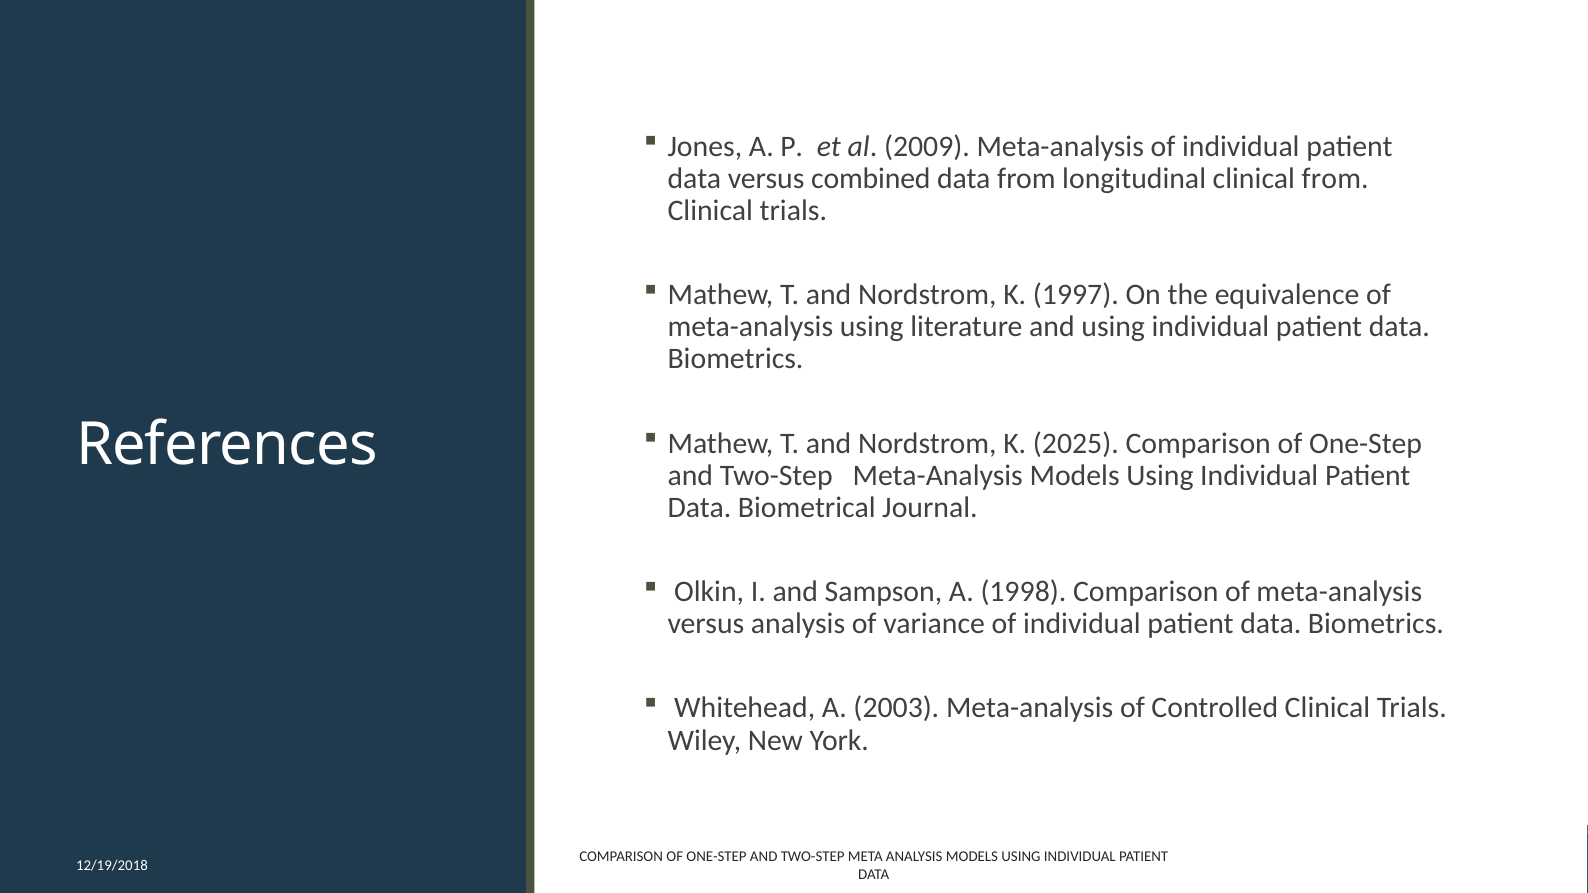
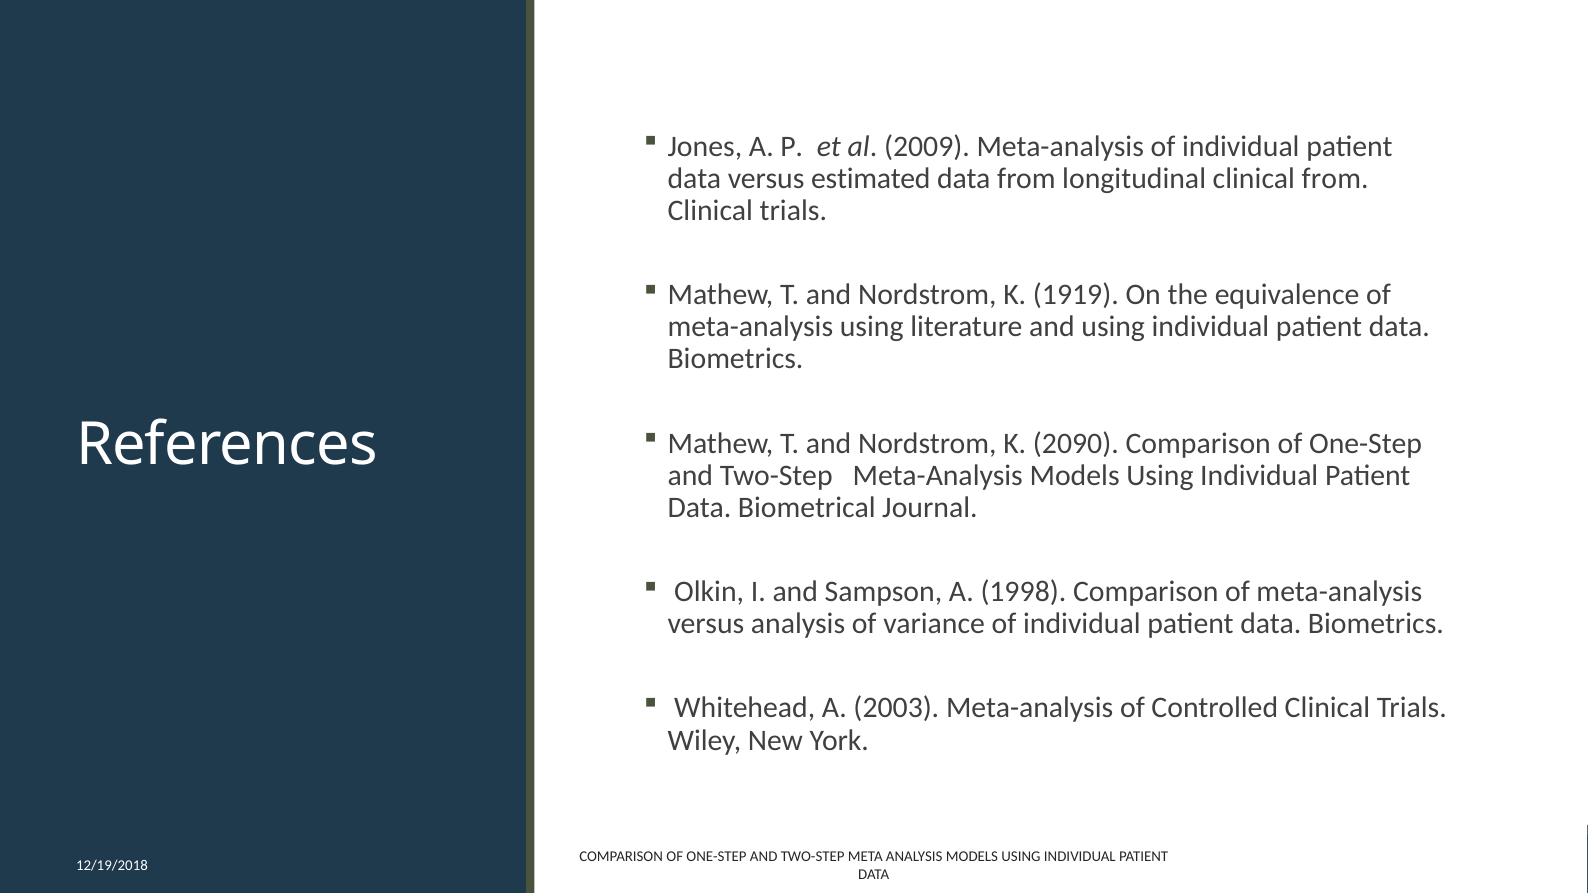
combined: combined -> estimated
1997: 1997 -> 1919
2025: 2025 -> 2090
